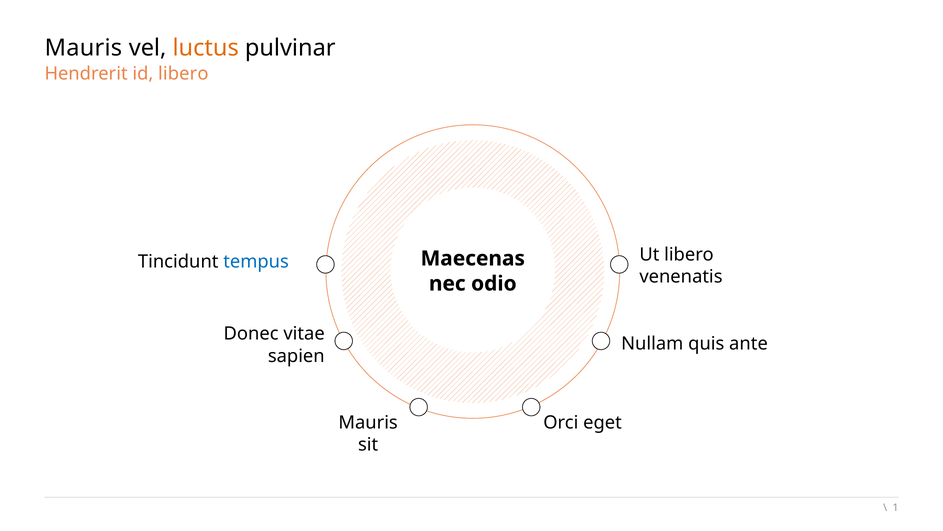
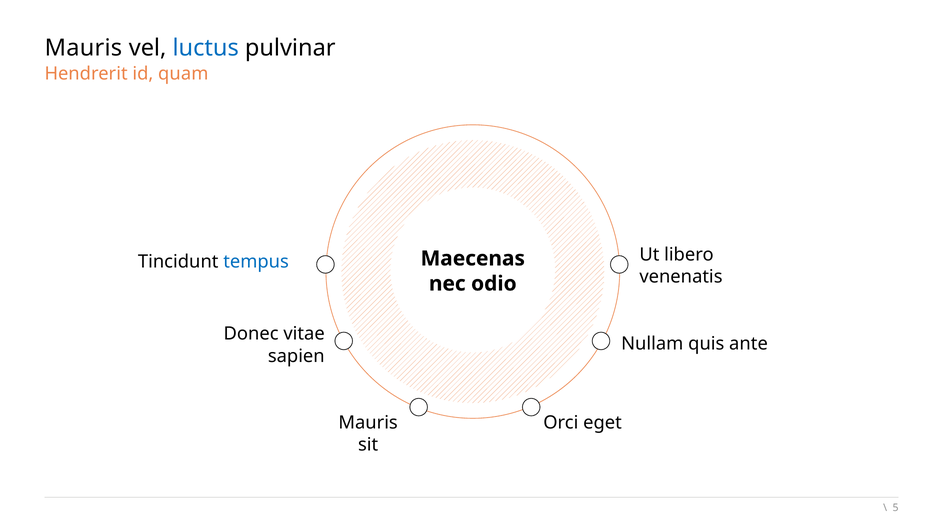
luctus colour: orange -> blue
id libero: libero -> quam
1: 1 -> 5
